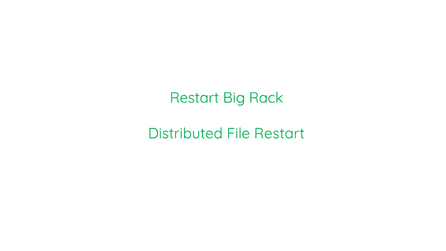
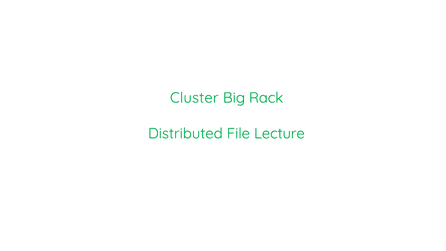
Restart at (194, 98): Restart -> Cluster
File Restart: Restart -> Lecture
